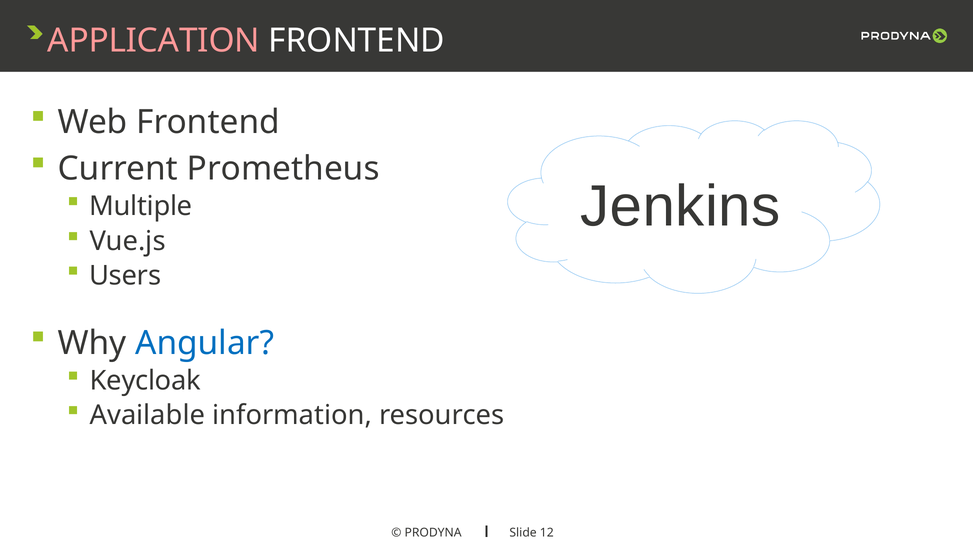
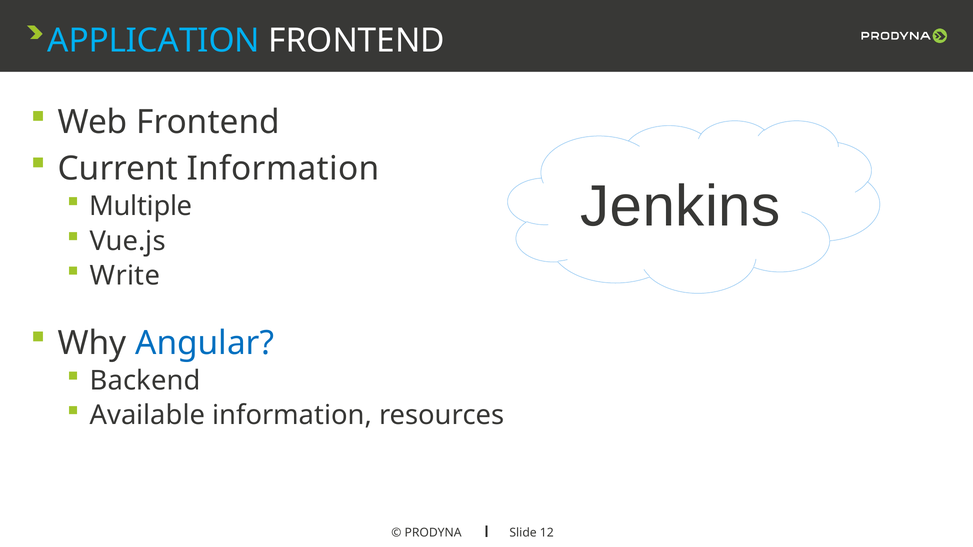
APPLICATION colour: pink -> light blue
Current Prometheus: Prometheus -> Information
Users: Users -> Write
Keycloak: Keycloak -> Backend
